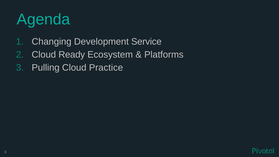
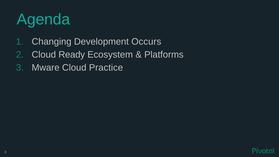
Service: Service -> Occurs
Pulling: Pulling -> Mware
